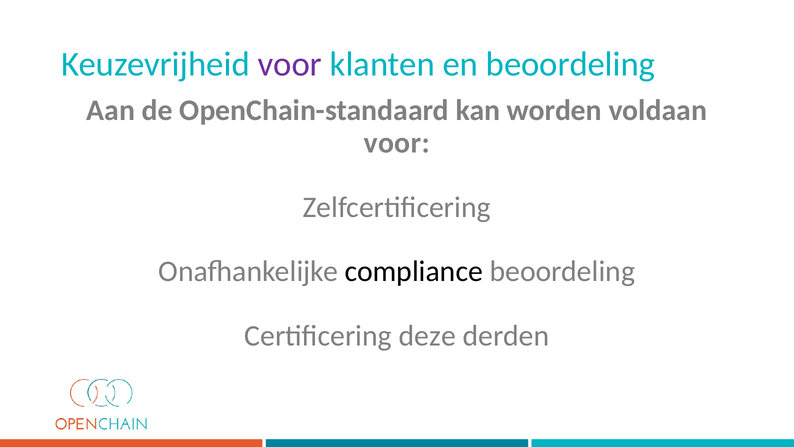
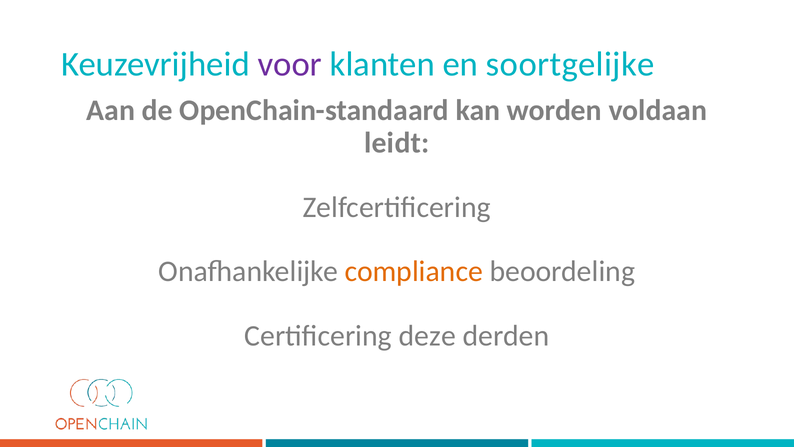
en beoordeling: beoordeling -> soortgelijke
voor at (397, 143): voor -> leidt
compliance colour: black -> orange
